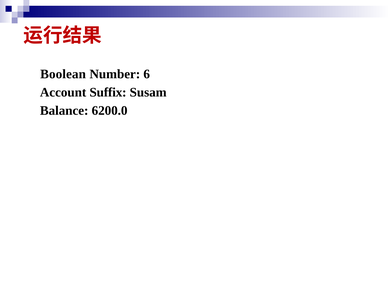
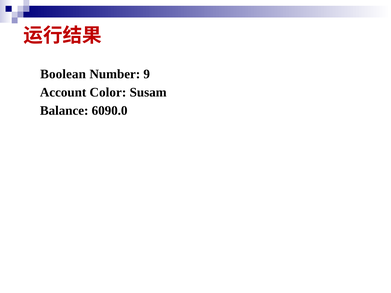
6: 6 -> 9
Suffix: Suffix -> Color
6200.0: 6200.0 -> 6090.0
